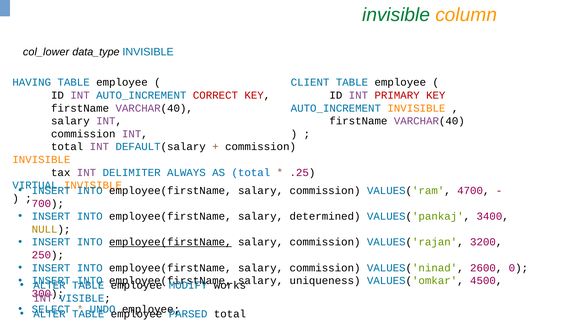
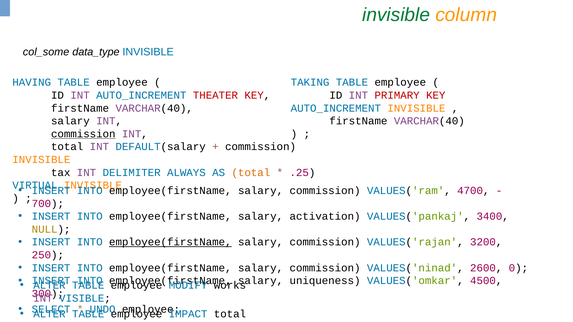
col_lower: col_lower -> col_some
CLIENT: CLIENT -> TAKING
CORRECT: CORRECT -> THEATER
commission at (83, 134) underline: none -> present
total at (251, 173) colour: blue -> orange
determined: determined -> activation
PARSED: PARSED -> IMPACT
